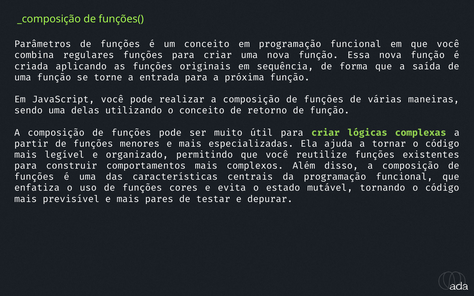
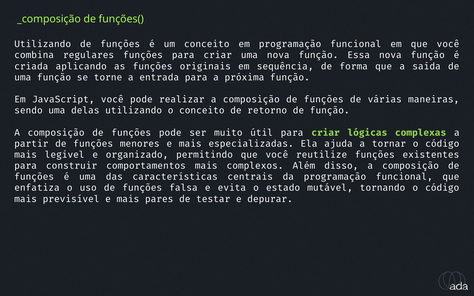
Parâmetros at (43, 44): Parâmetros -> Utilizando
cores: cores -> falsa
